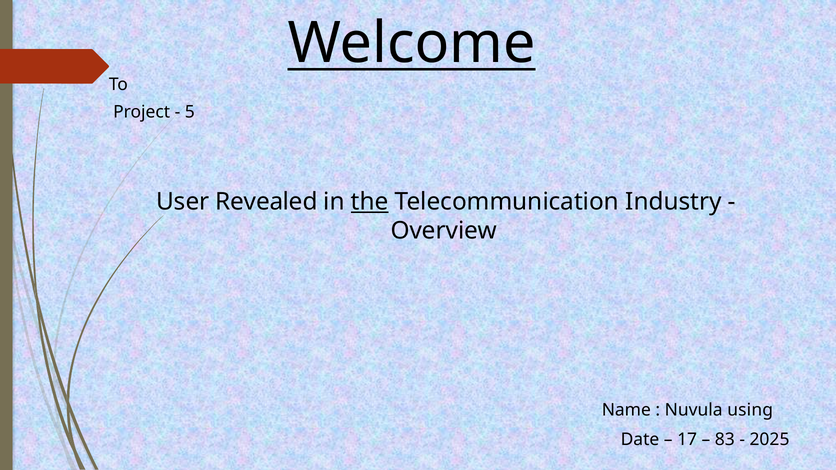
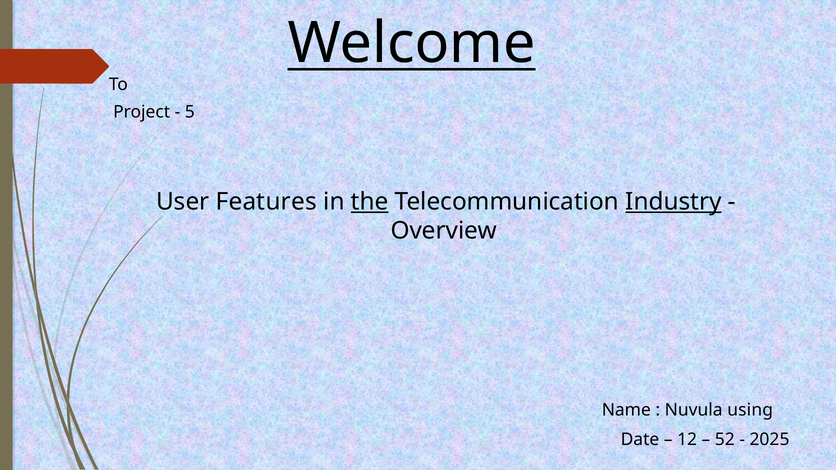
Revealed: Revealed -> Features
Industry underline: none -> present
17: 17 -> 12
83: 83 -> 52
